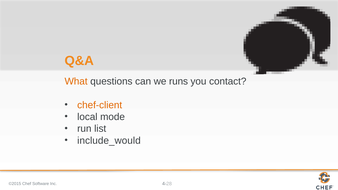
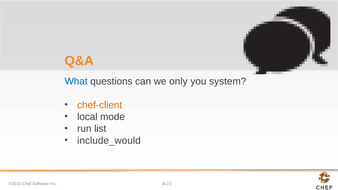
What colour: orange -> blue
runs: runs -> only
contact: contact -> system
